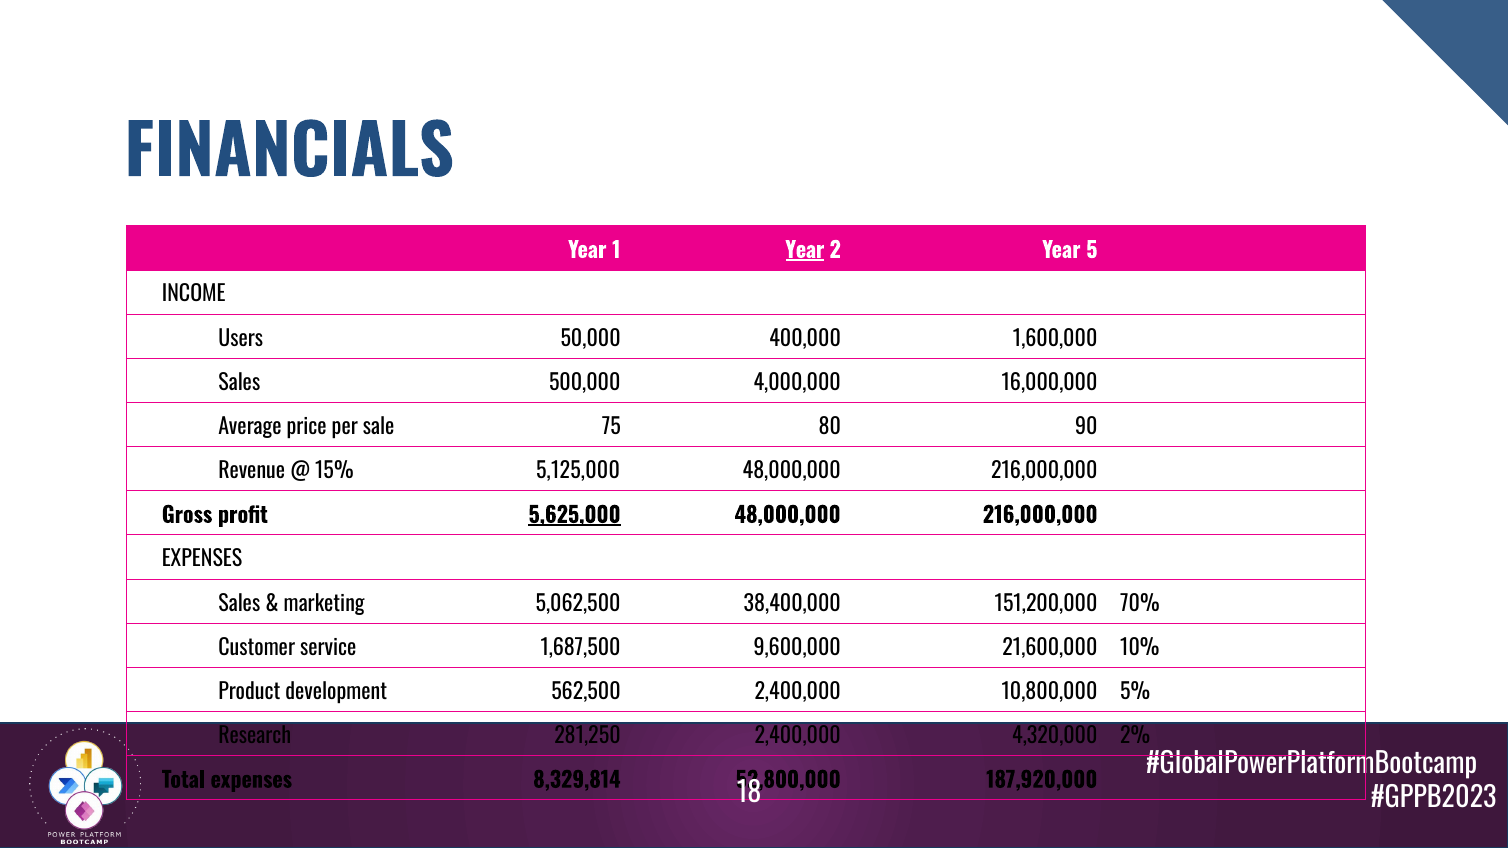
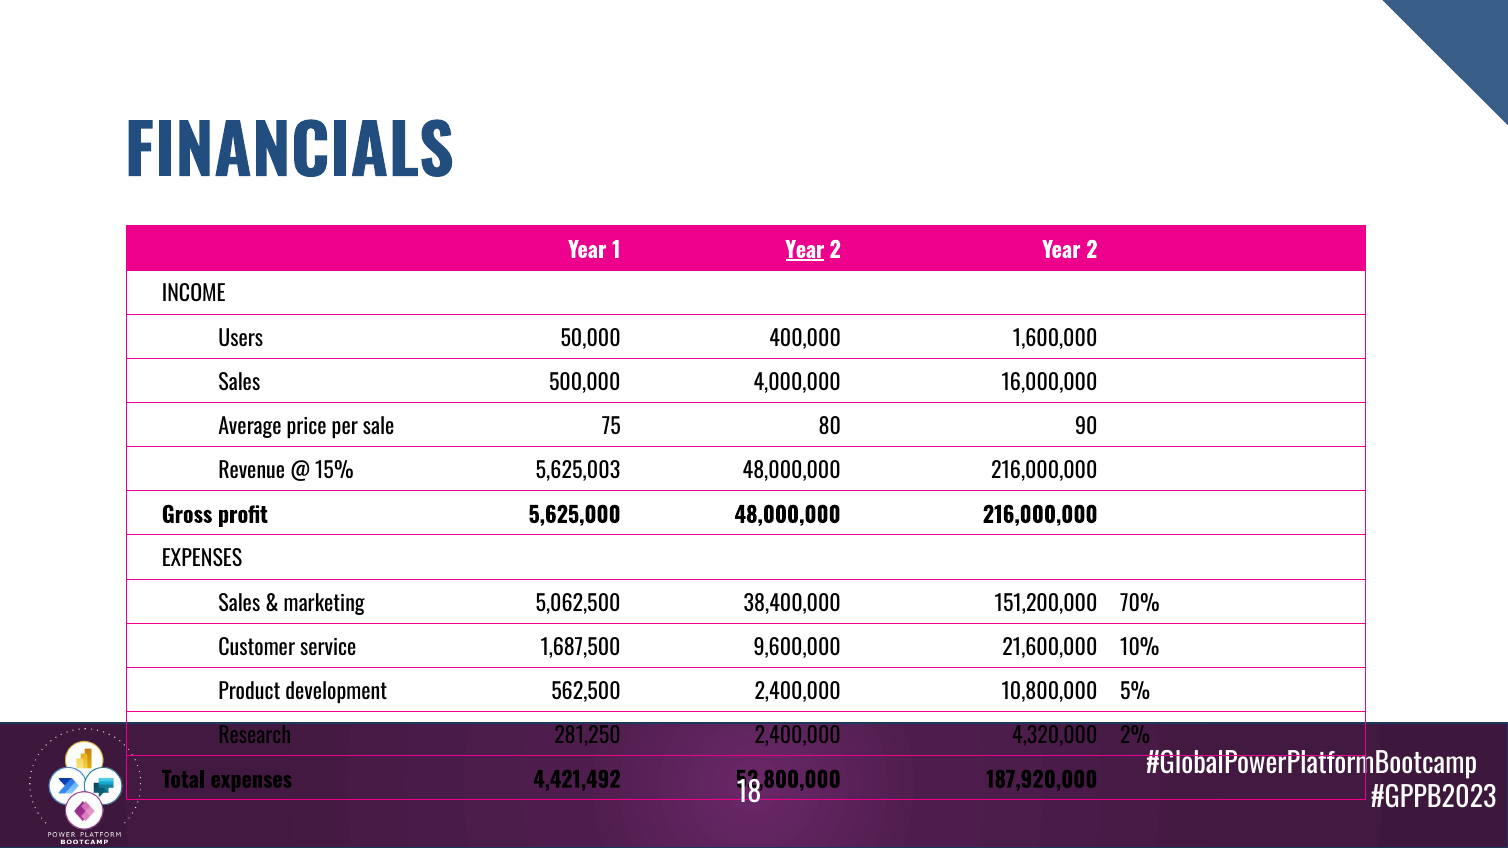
2 Year 5: 5 -> 2
5,125,000: 5,125,000 -> 5,625,003
5,625,000 underline: present -> none
8,329,814: 8,329,814 -> 4,421,492
